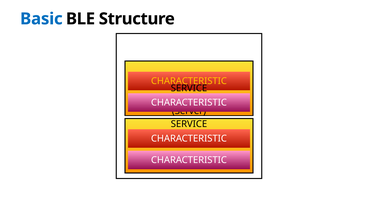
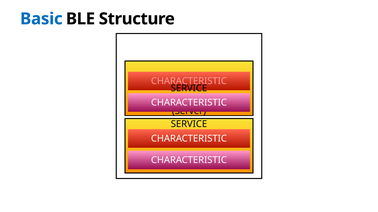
CHARACTERISTIC at (189, 81) colour: yellow -> pink
